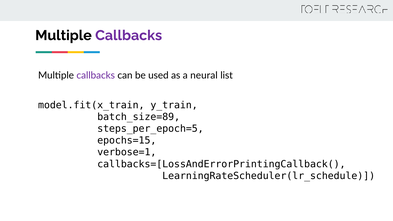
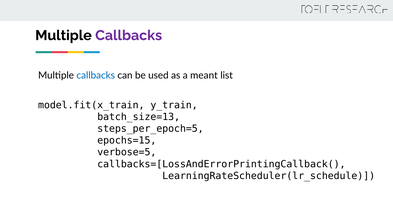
callbacks at (96, 75) colour: purple -> blue
neural: neural -> meant
batch_size=89: batch_size=89 -> batch_size=13
verbose=1: verbose=1 -> verbose=5
